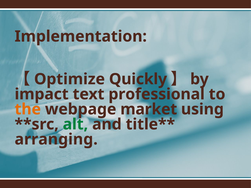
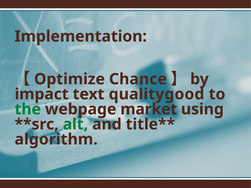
Quickly: Quickly -> Chance
professional: professional -> qualitygood
the colour: orange -> green
arranging: arranging -> algorithm
